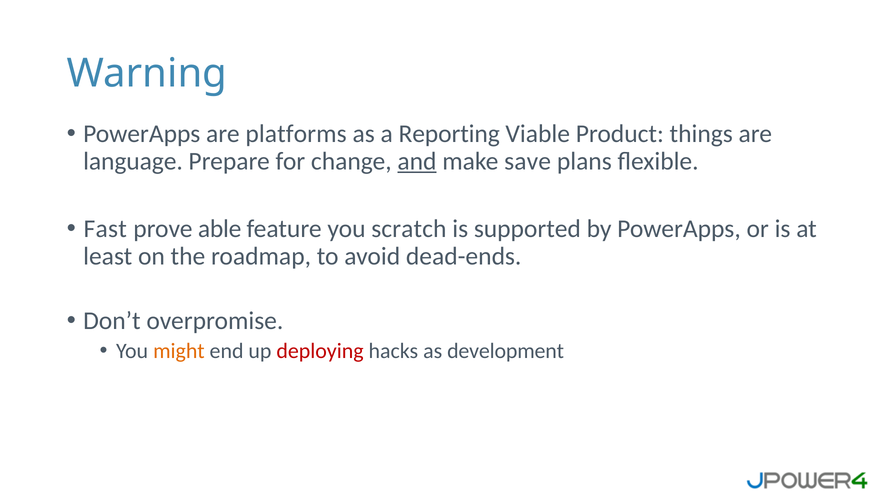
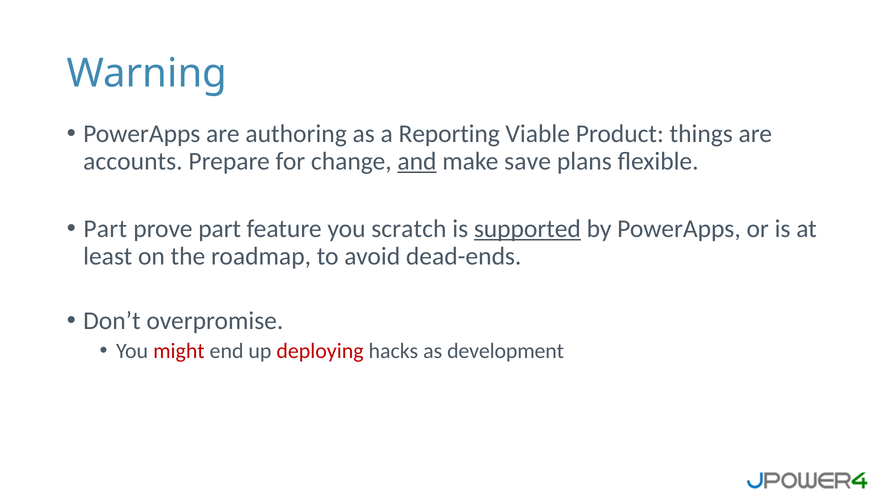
platforms: platforms -> authoring
language: language -> accounts
Fast at (105, 229): Fast -> Part
prove able: able -> part
supported underline: none -> present
might colour: orange -> red
